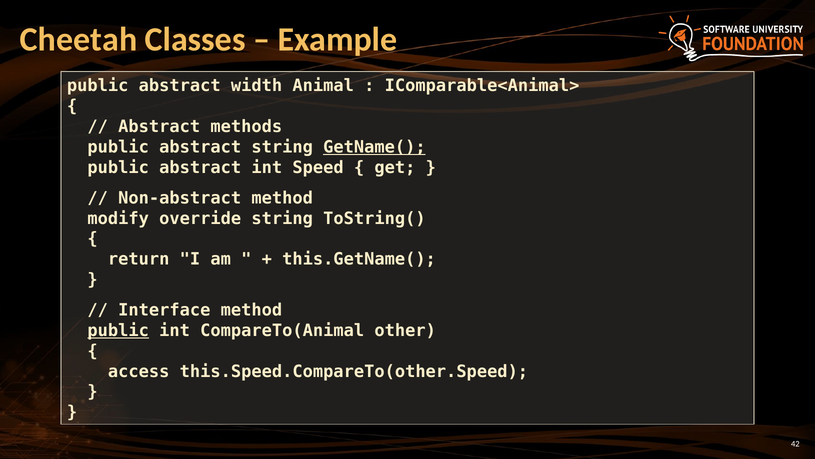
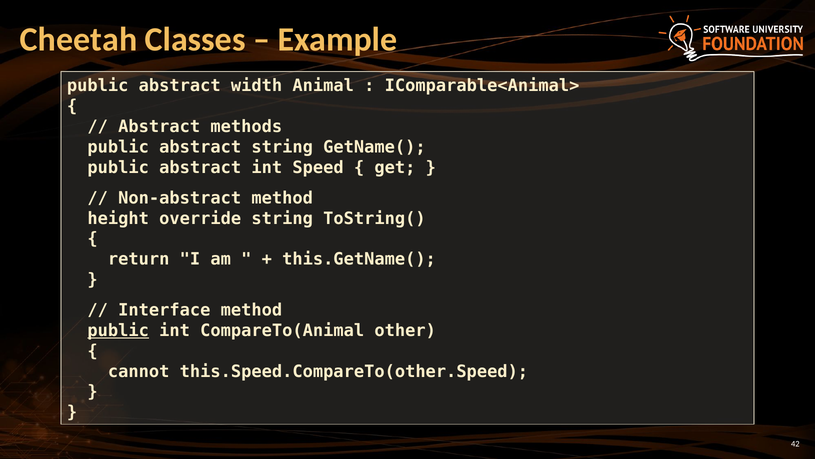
GetName( underline: present -> none
modify: modify -> height
access: access -> cannot
